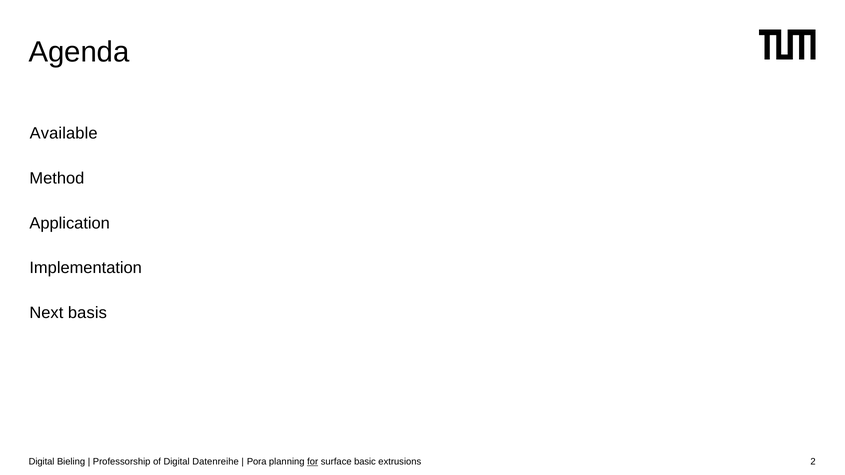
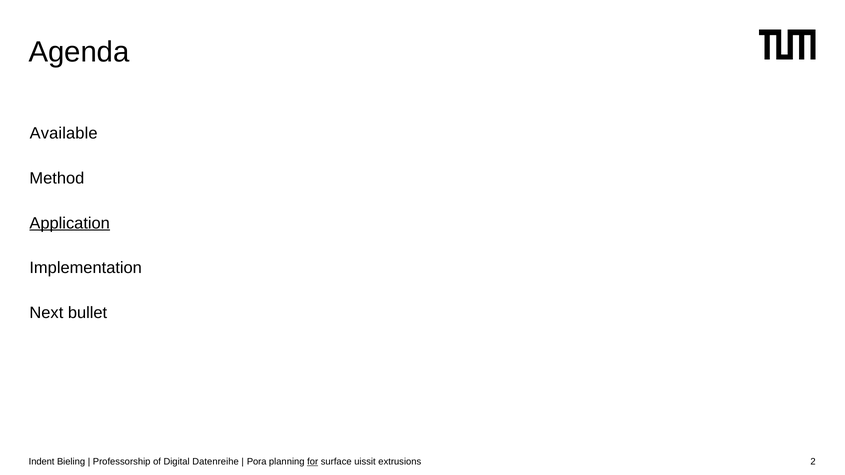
Application underline: none -> present
basis: basis -> bullet
Digital at (42, 462): Digital -> Indent
basic: basic -> uissit
